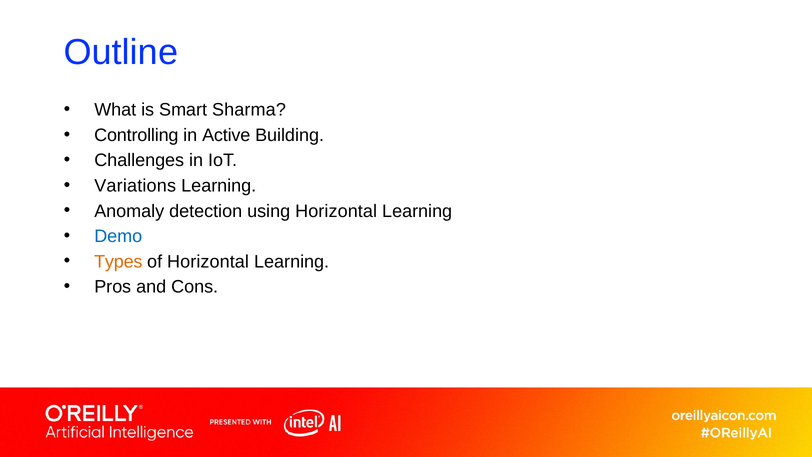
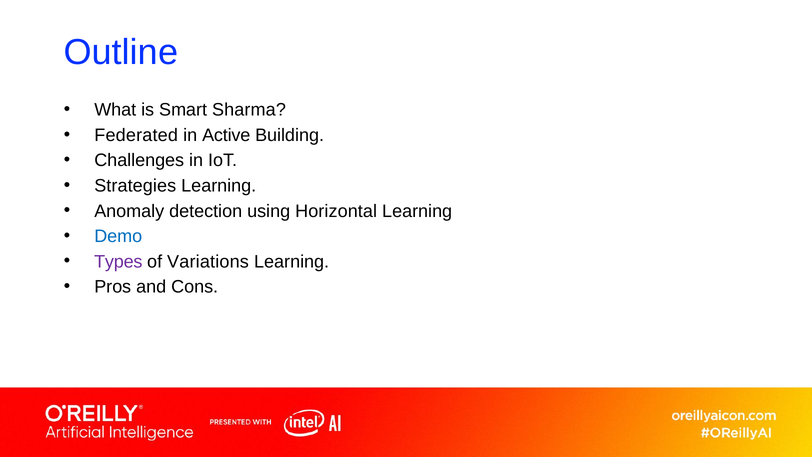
Controlling: Controlling -> Federated
Variations: Variations -> Strategies
Types colour: orange -> purple
of Horizontal: Horizontal -> Variations
